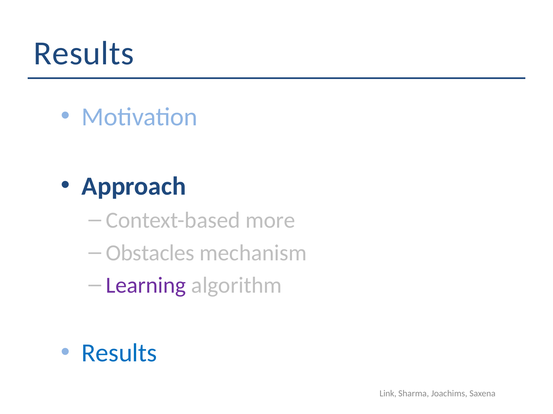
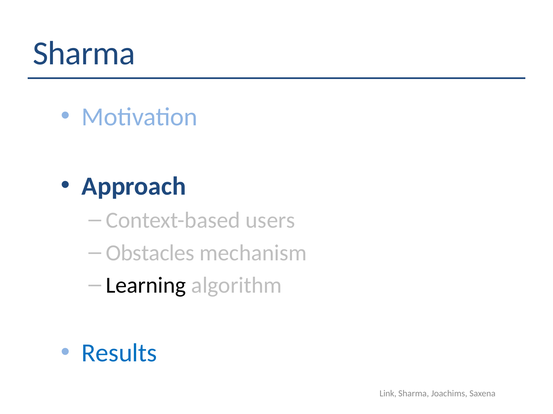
Results at (84, 54): Results -> Sharma
more: more -> users
Learning colour: purple -> black
